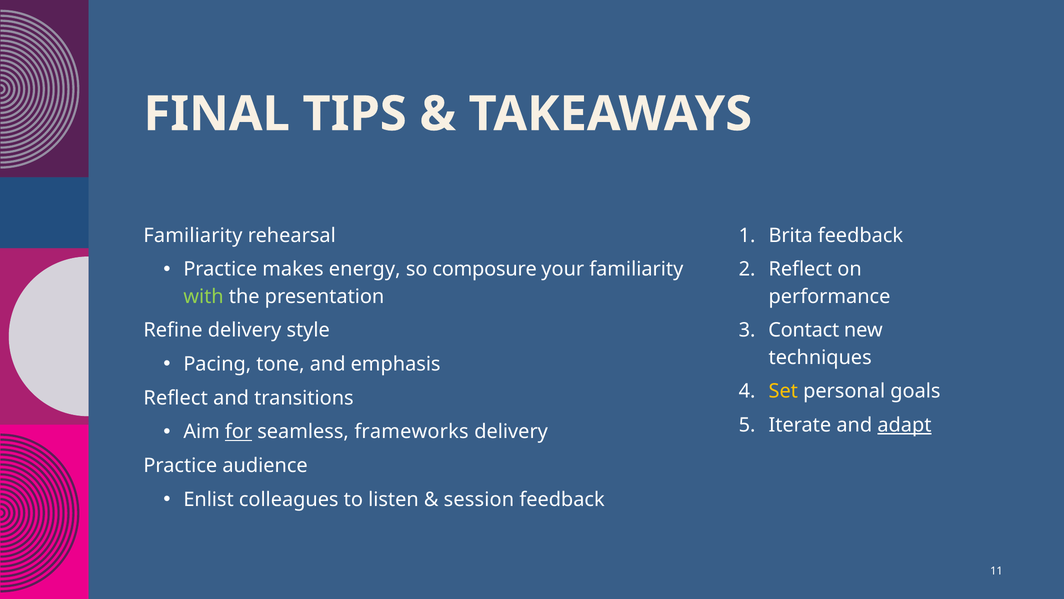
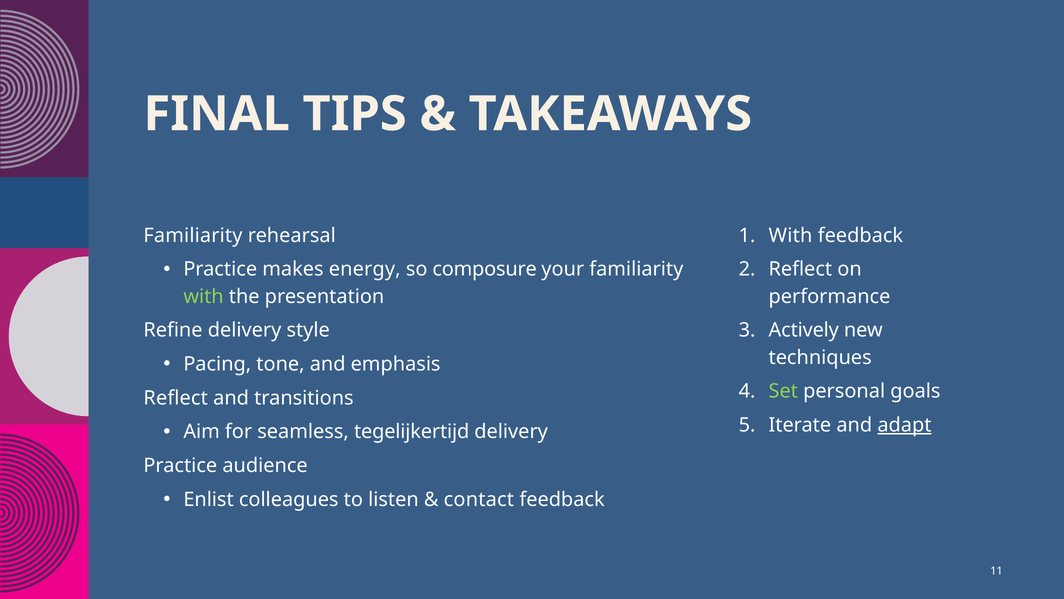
Brita at (791, 235): Brita -> With
Contact: Contact -> Actively
Set colour: yellow -> light green
for underline: present -> none
frameworks: frameworks -> tegelijkertijd
session: session -> contact
